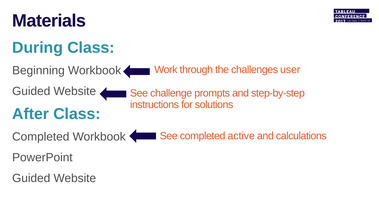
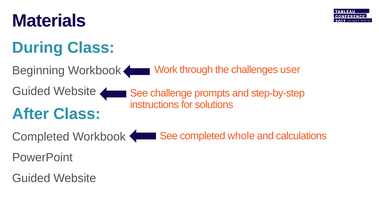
active: active -> whole
